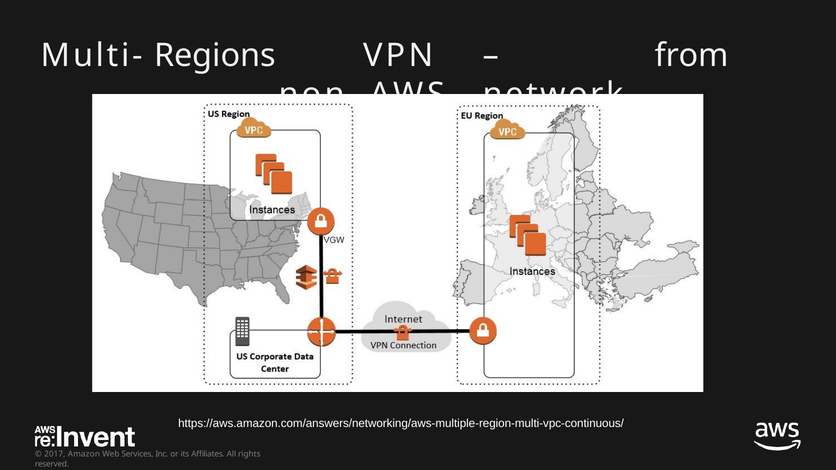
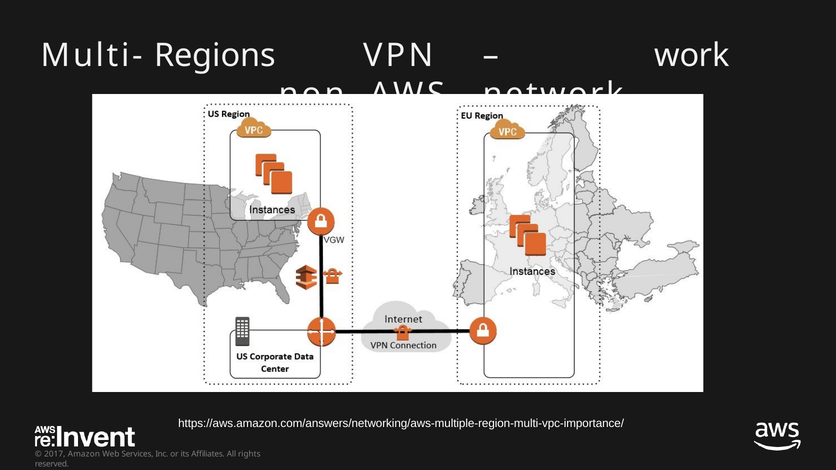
from: from -> work
https://aws.amazon.com/answers/networking/aws-multiple-region-multi-vpc-continuous/: https://aws.amazon.com/answers/networking/aws-multiple-region-multi-vpc-continuous/ -> https://aws.amazon.com/answers/networking/aws-multiple-region-multi-vpc-importance/
